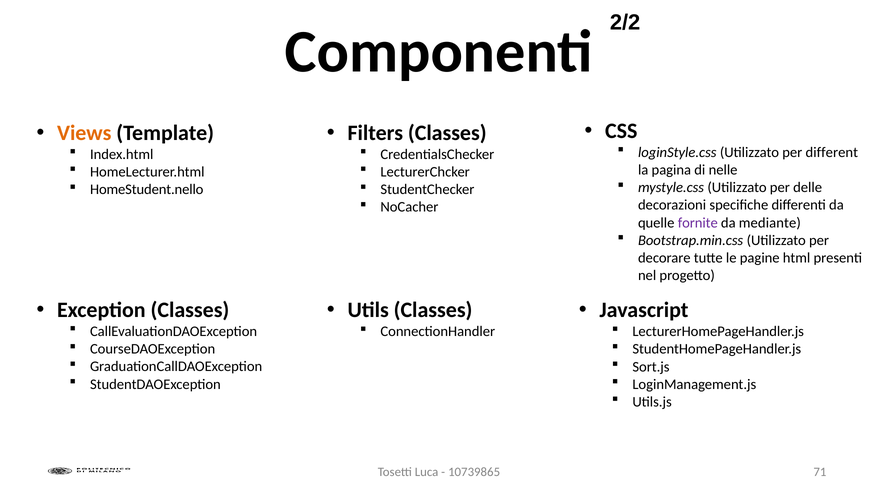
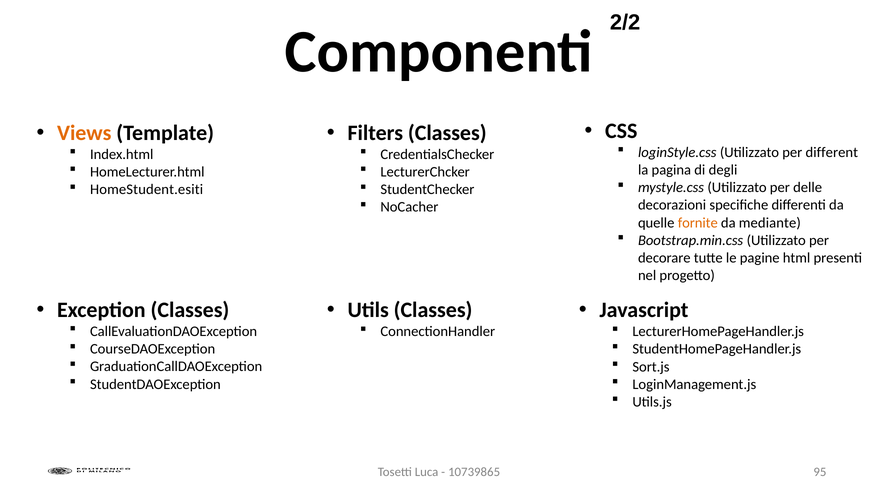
nelle: nelle -> degli
HomeStudent.nello: HomeStudent.nello -> HomeStudent.esiti
fornite colour: purple -> orange
71: 71 -> 95
